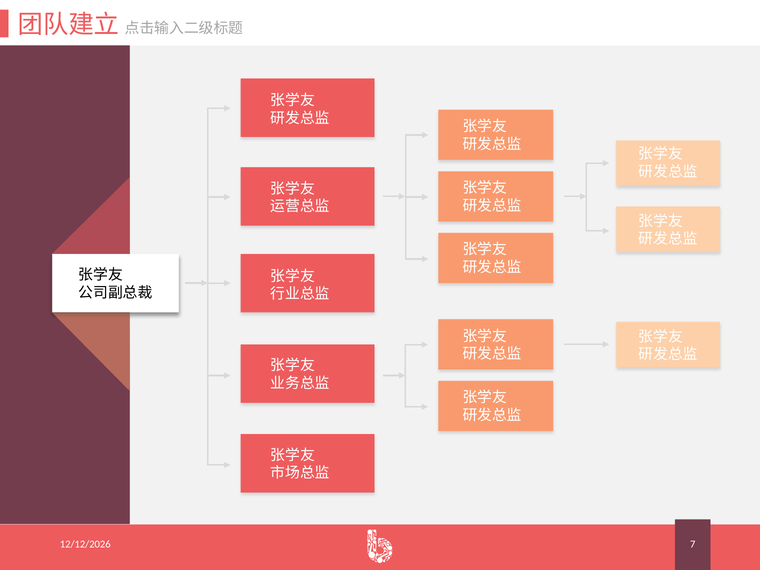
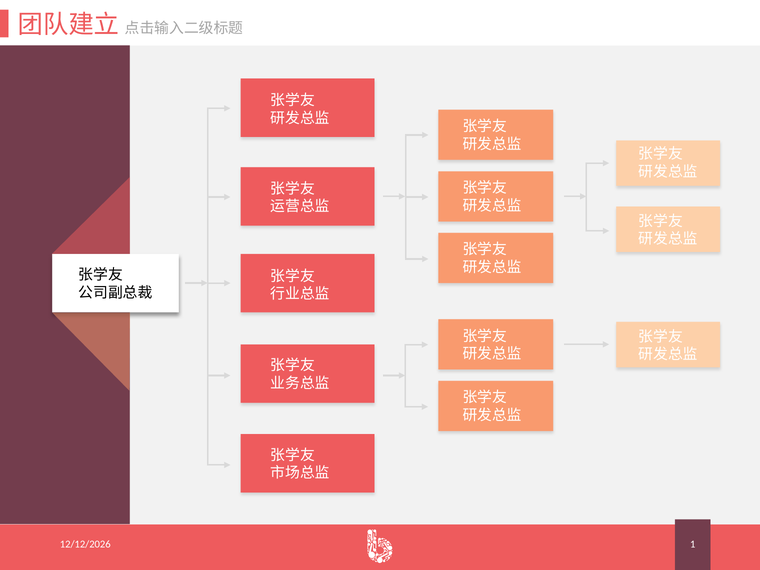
7: 7 -> 1
